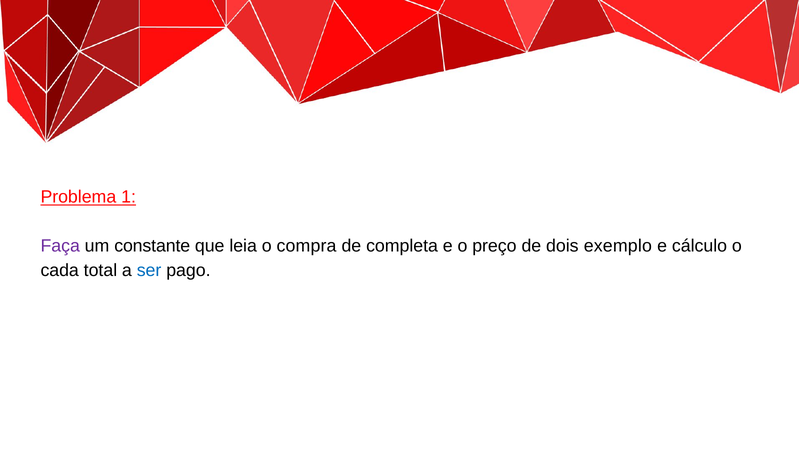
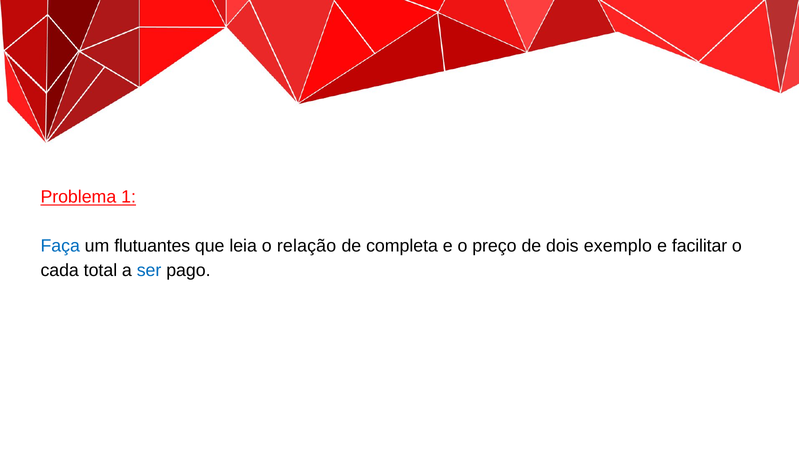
Faça colour: purple -> blue
constante: constante -> flutuantes
compra: compra -> relação
cálculo: cálculo -> facilitar
